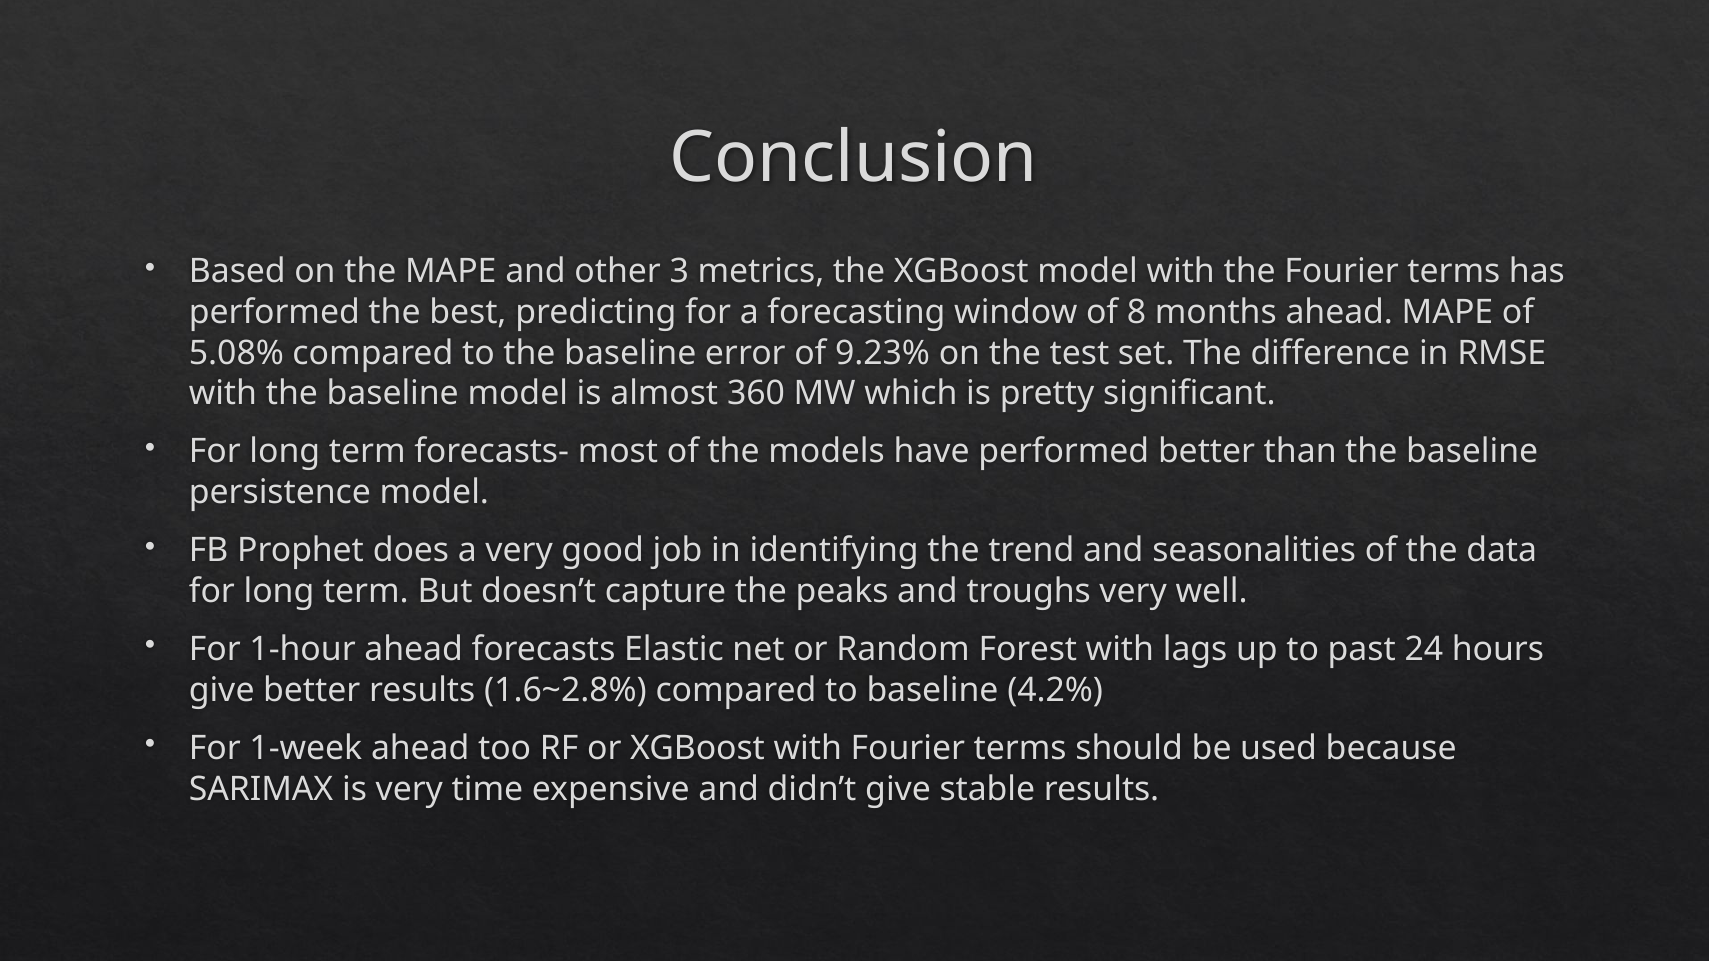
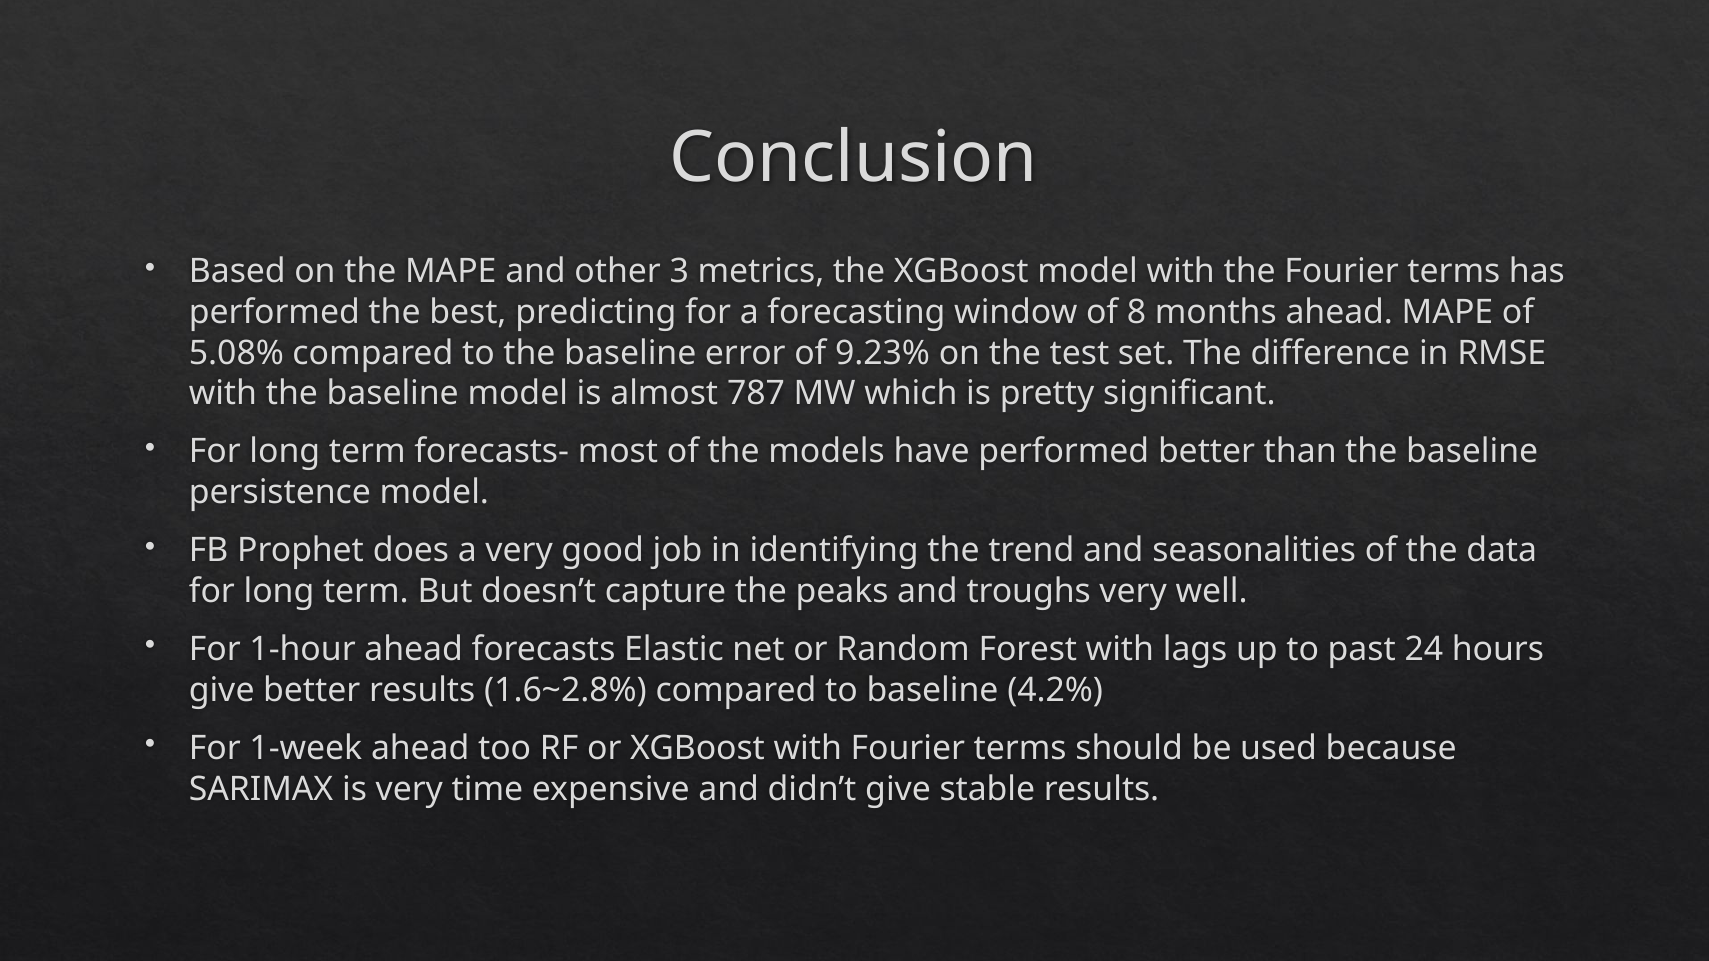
360: 360 -> 787
